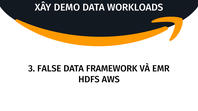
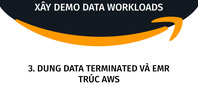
FALSE: FALSE -> DUNG
FRAMEWORK: FRAMEWORK -> TERMINATED
HDFS: HDFS -> TRÚC
